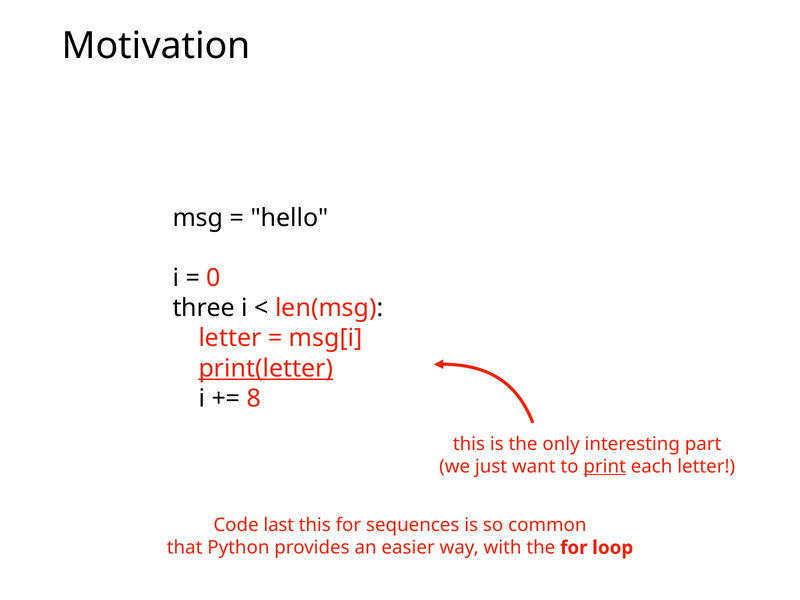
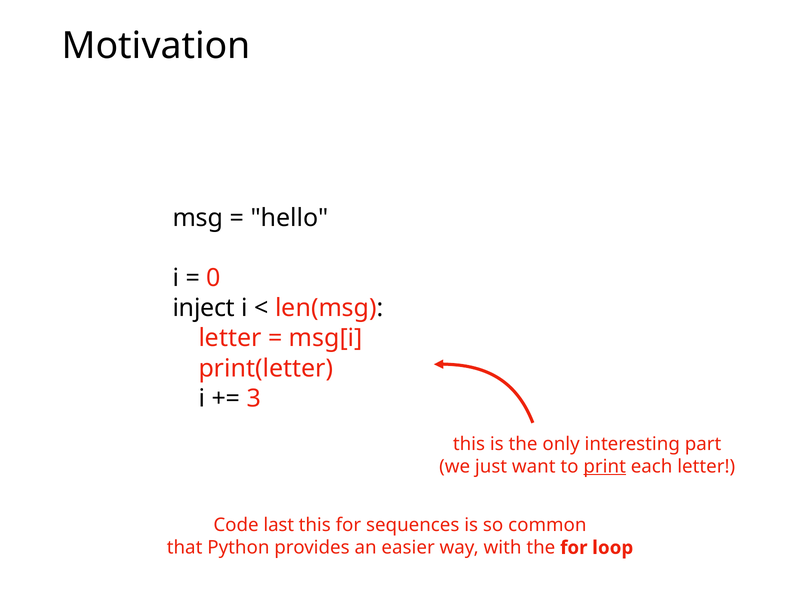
three: three -> inject
print(letter underline: present -> none
8: 8 -> 3
